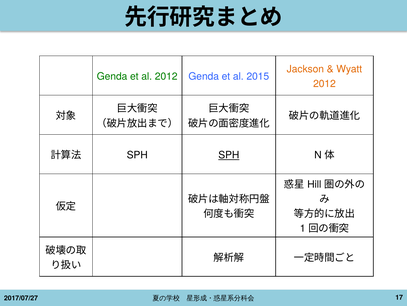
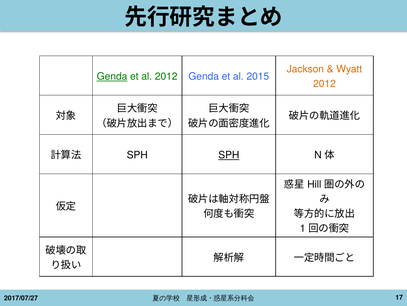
Genda at (112, 76) underline: none -> present
